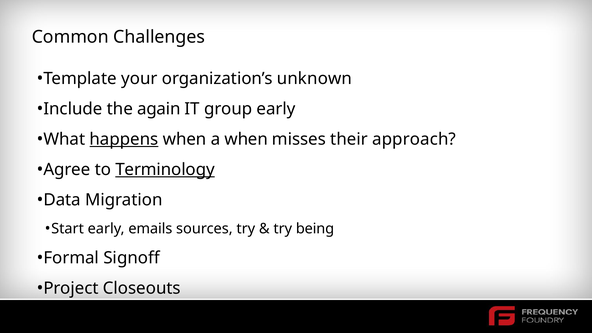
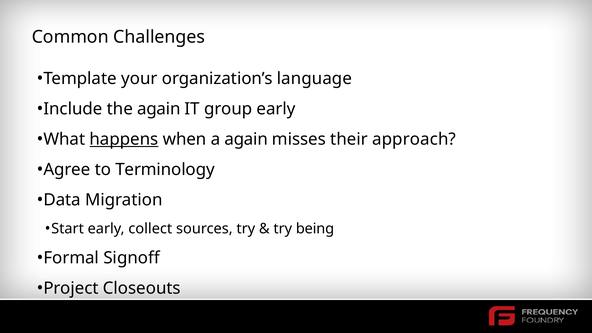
unknown: unknown -> language
a when: when -> again
Terminology underline: present -> none
emails: emails -> collect
